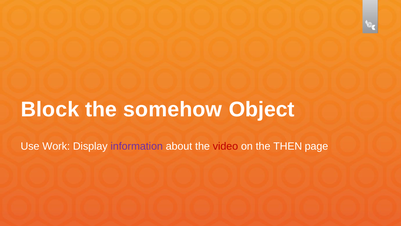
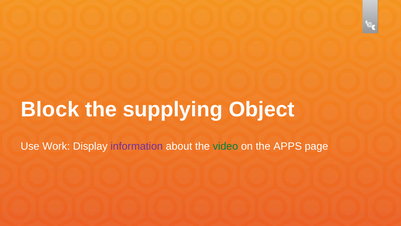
somehow: somehow -> supplying
video colour: red -> green
THEN: THEN -> APPS
